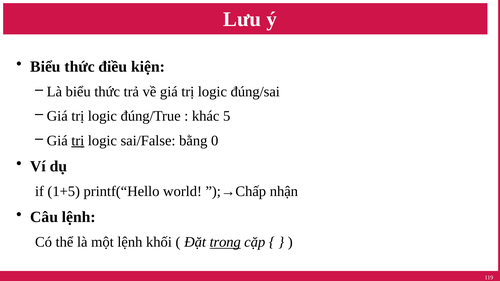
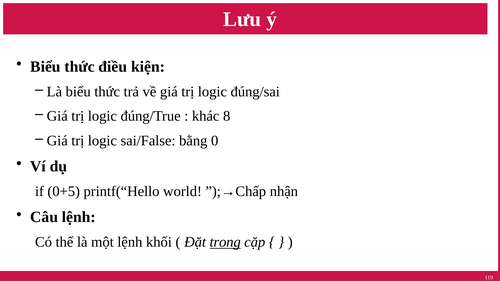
5: 5 -> 8
trị at (78, 141) underline: present -> none
1+5: 1+5 -> 0+5
